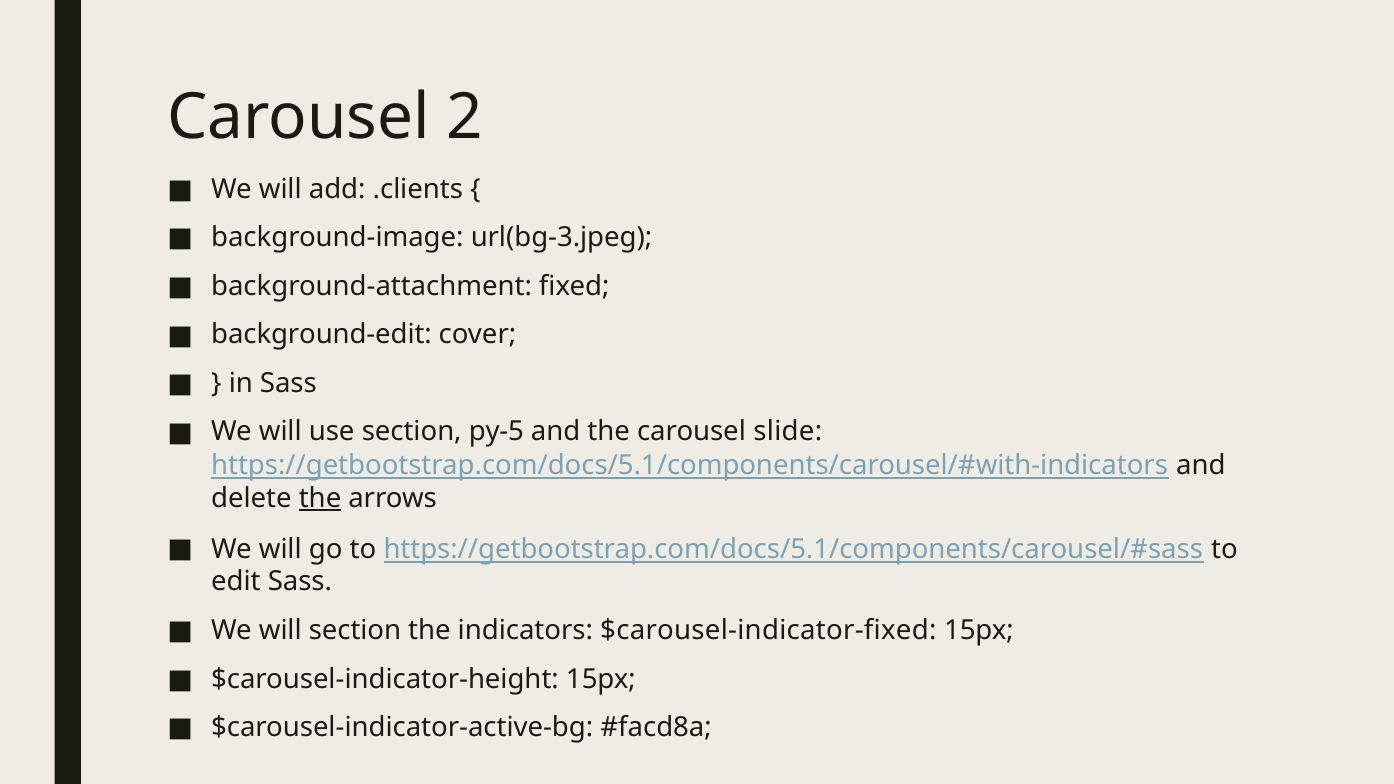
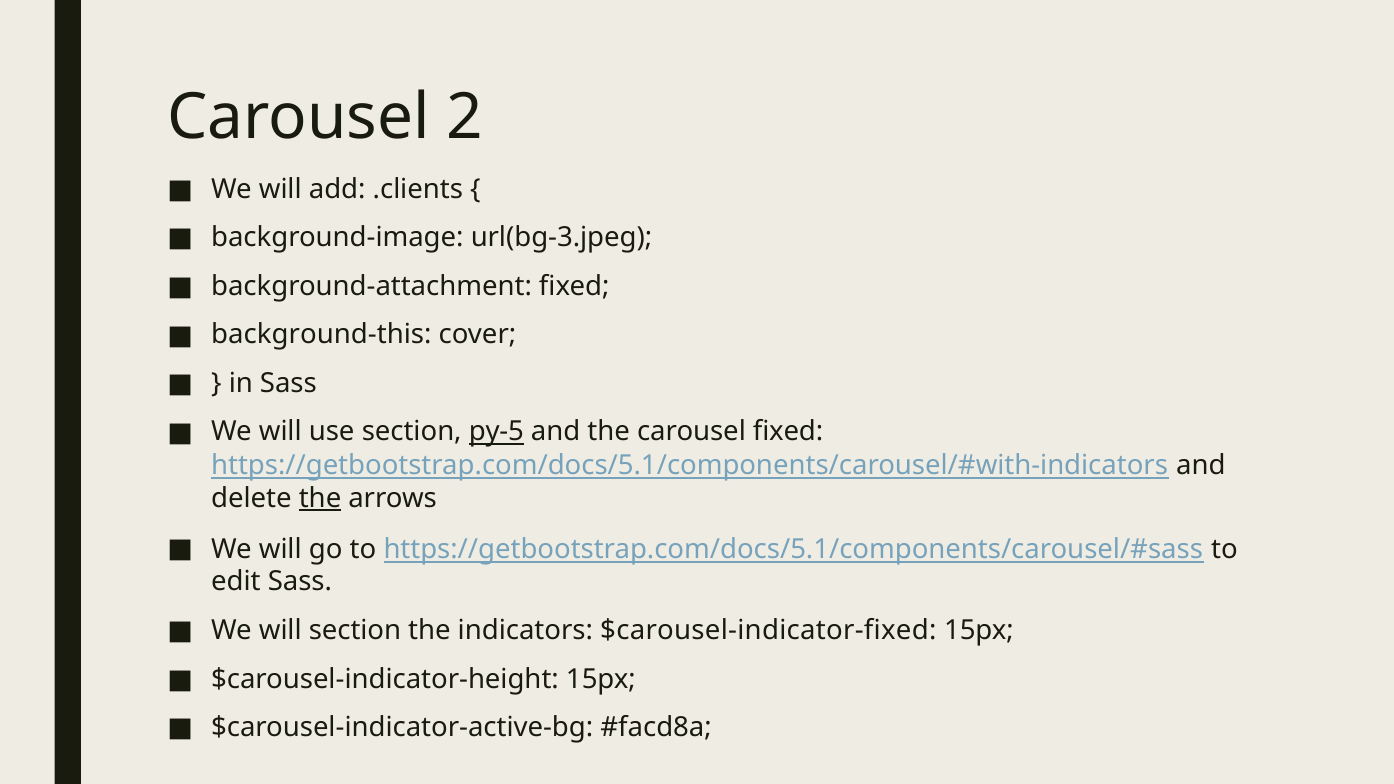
background-edit: background-edit -> background-this
py-5 underline: none -> present
carousel slide: slide -> fixed
